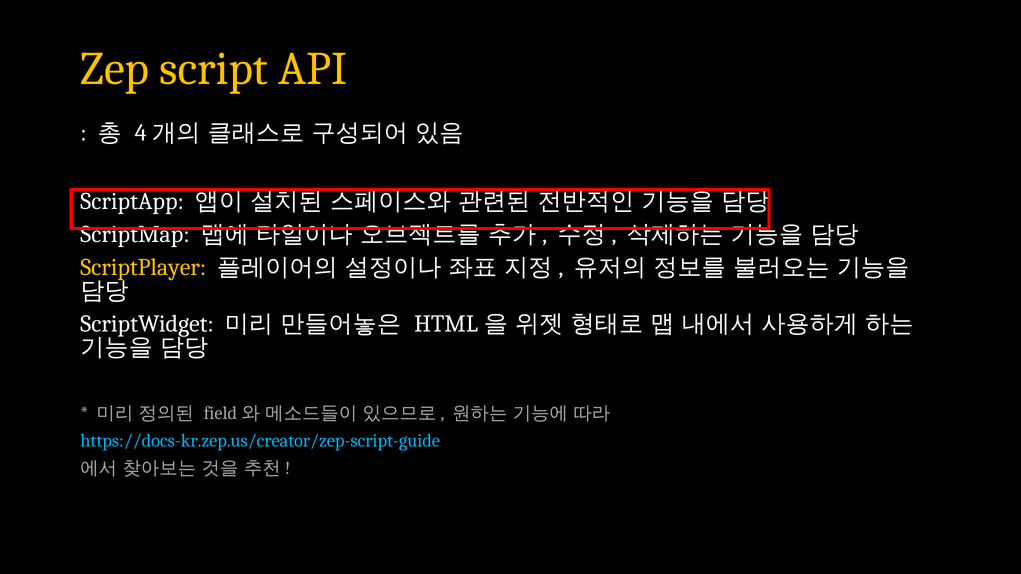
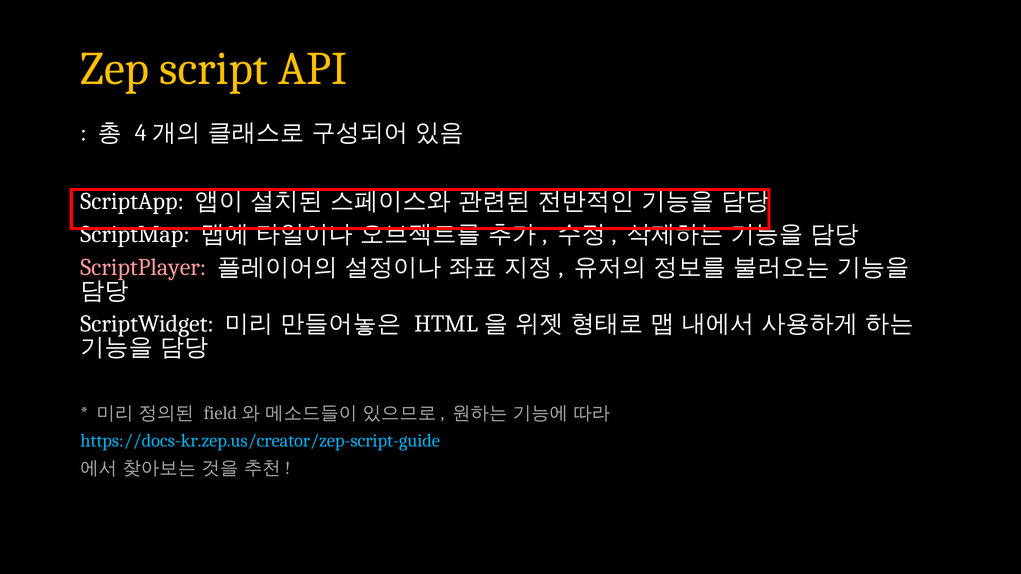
ScriptPlayer colour: yellow -> pink
